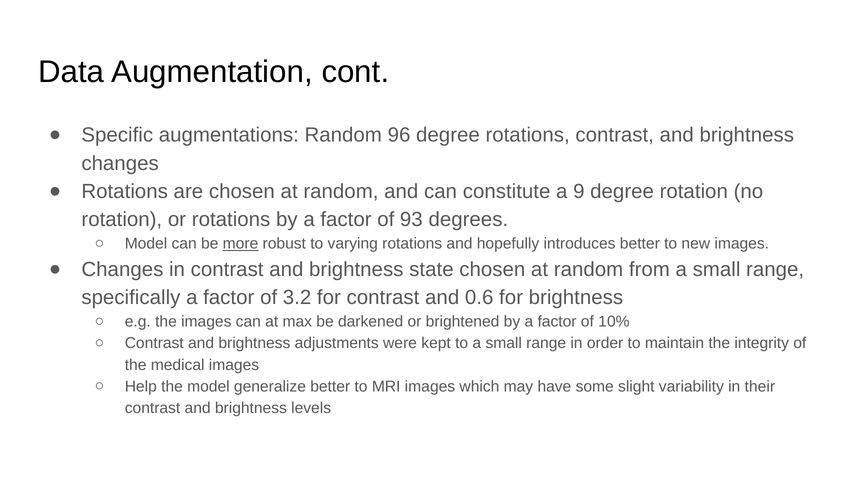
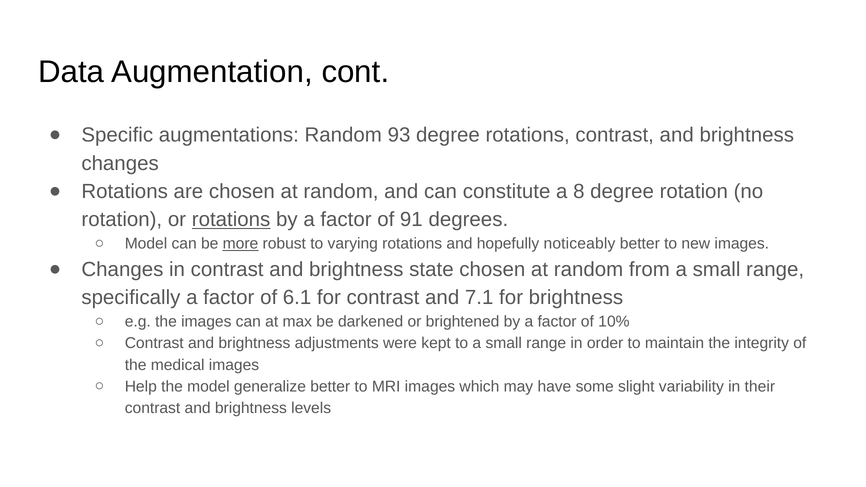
96: 96 -> 93
9: 9 -> 8
rotations at (231, 220) underline: none -> present
93: 93 -> 91
introduces: introduces -> noticeably
3.2: 3.2 -> 6.1
0.6: 0.6 -> 7.1
